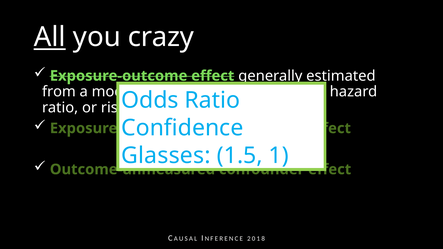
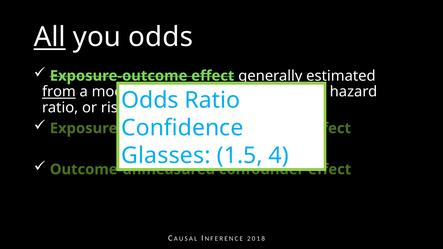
you crazy: crazy -> odds
from underline: none -> present
1: 1 -> 4
